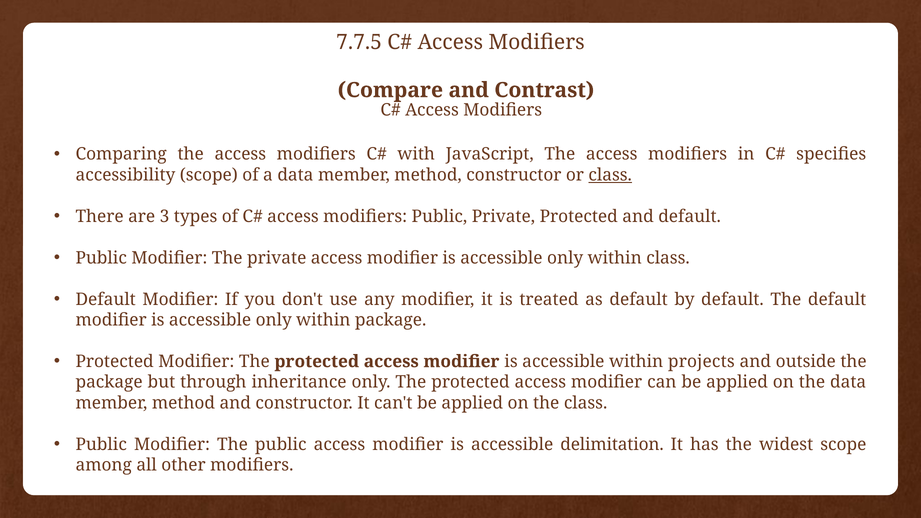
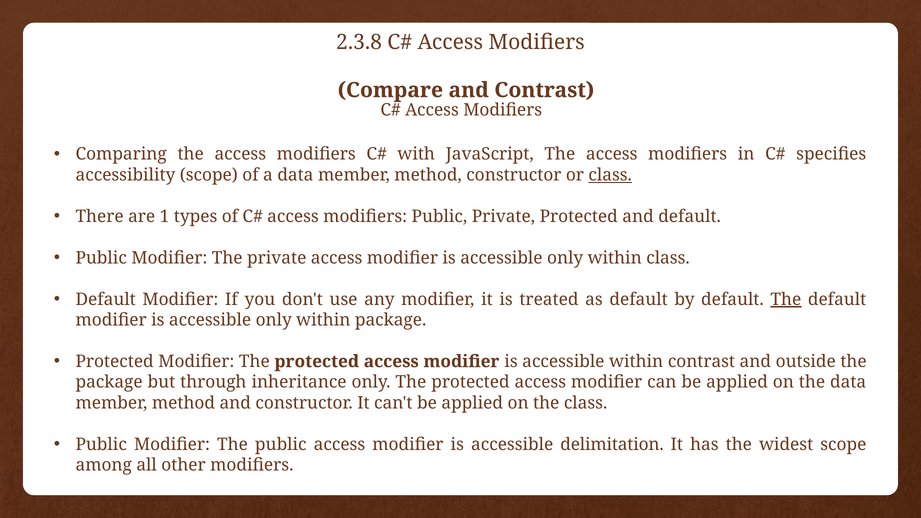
7.7.5: 7.7.5 -> 2.3.8
3: 3 -> 1
The at (786, 299) underline: none -> present
within projects: projects -> contrast
